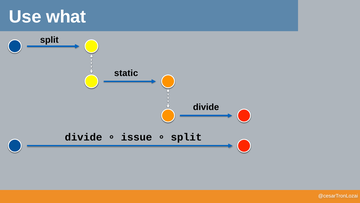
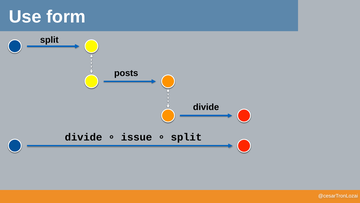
what: what -> form
static: static -> posts
